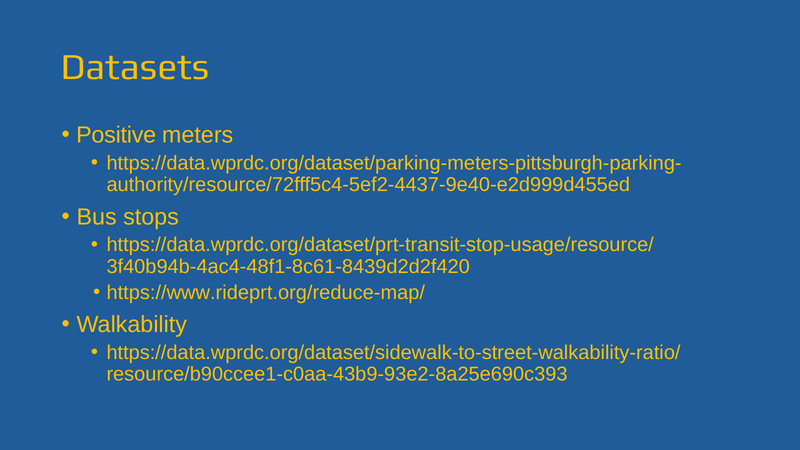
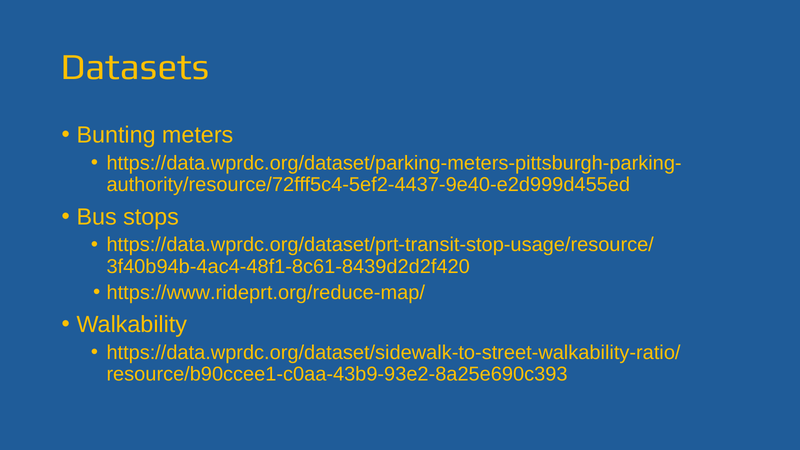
Positive: Positive -> Bunting
